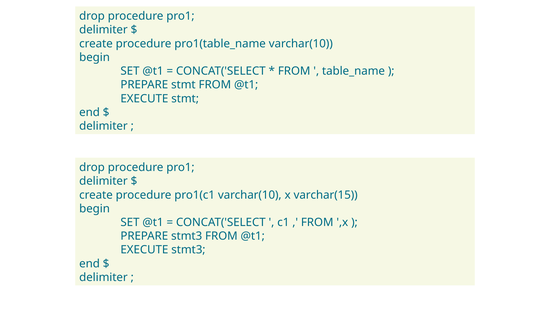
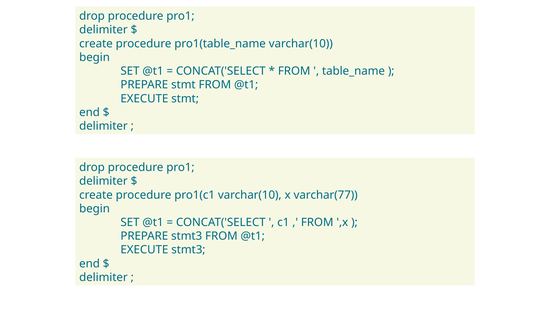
varchar(15: varchar(15 -> varchar(77
